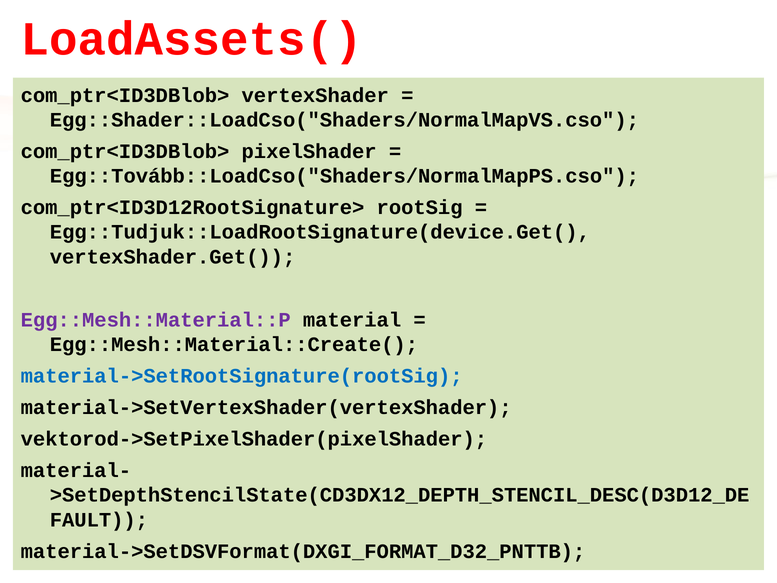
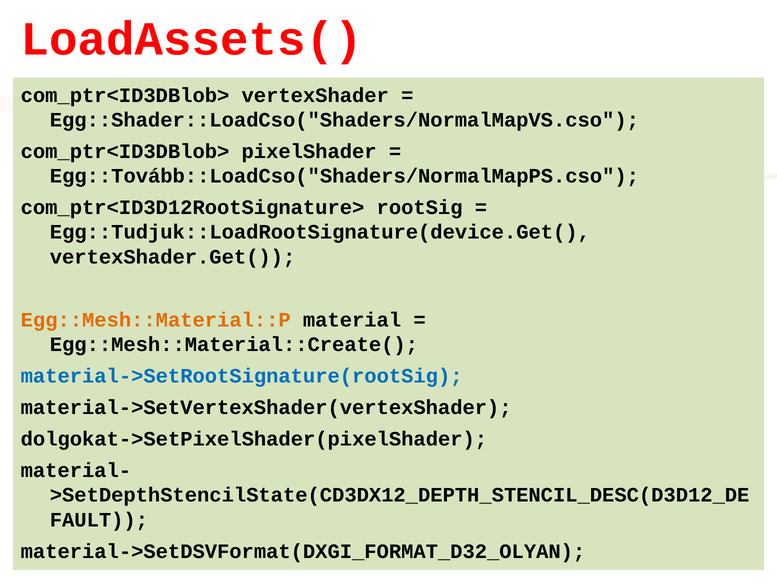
Egg::Mesh::Material::P colour: purple -> orange
vektorod->SetPixelShader(pixelShader: vektorod->SetPixelShader(pixelShader -> dolgokat->SetPixelShader(pixelShader
material->SetDSVFormat(DXGI_FORMAT_D32_PNTTB: material->SetDSVFormat(DXGI_FORMAT_D32_PNTTB -> material->SetDSVFormat(DXGI_FORMAT_D32_OLYAN
